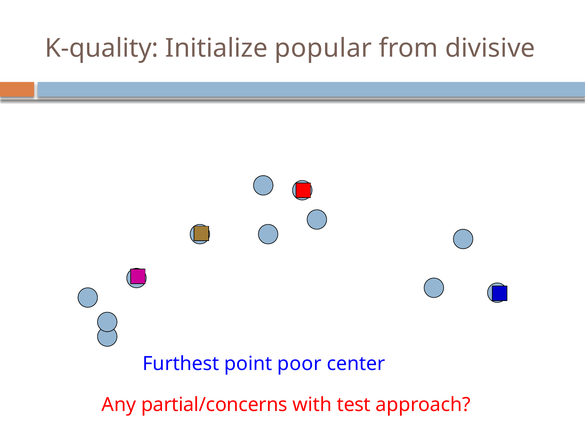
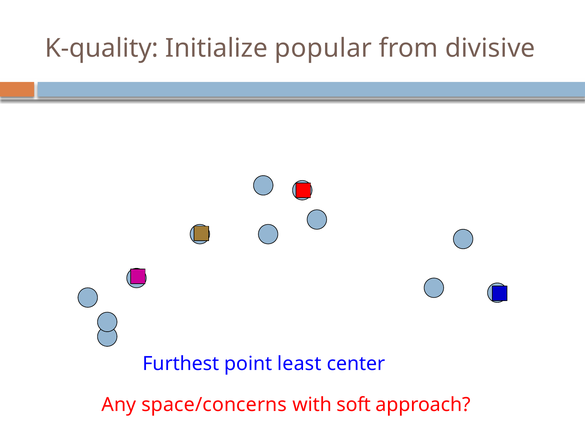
poor: poor -> least
partial/concerns: partial/concerns -> space/concerns
test: test -> soft
